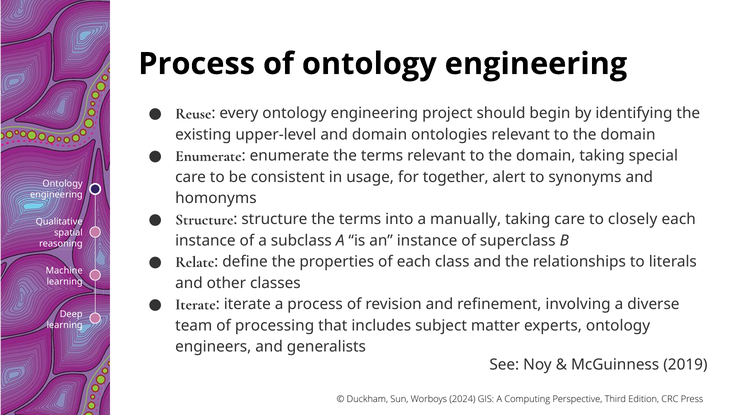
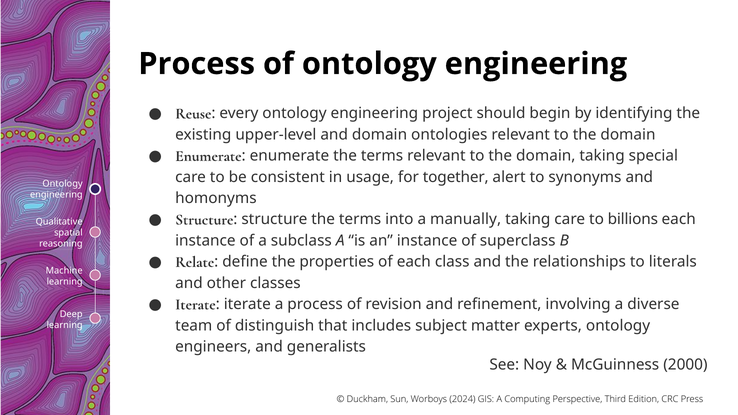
closely: closely -> billions
processing: processing -> distinguish
2019: 2019 -> 2000
